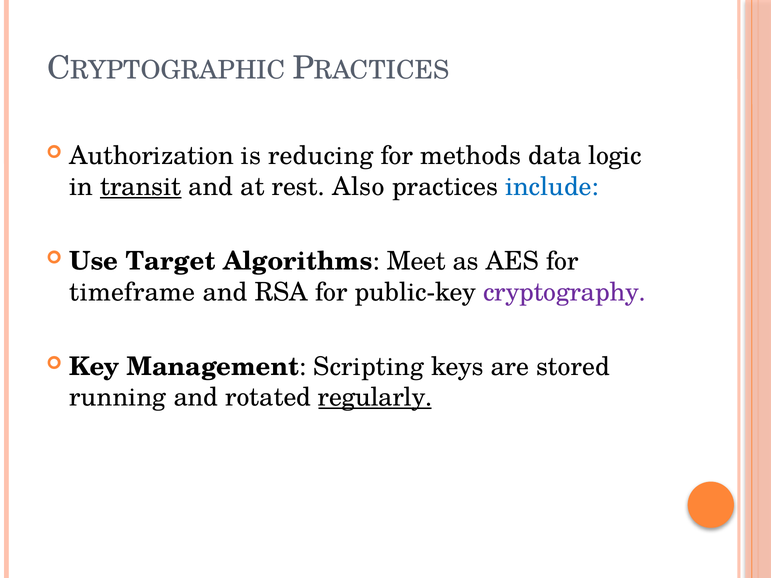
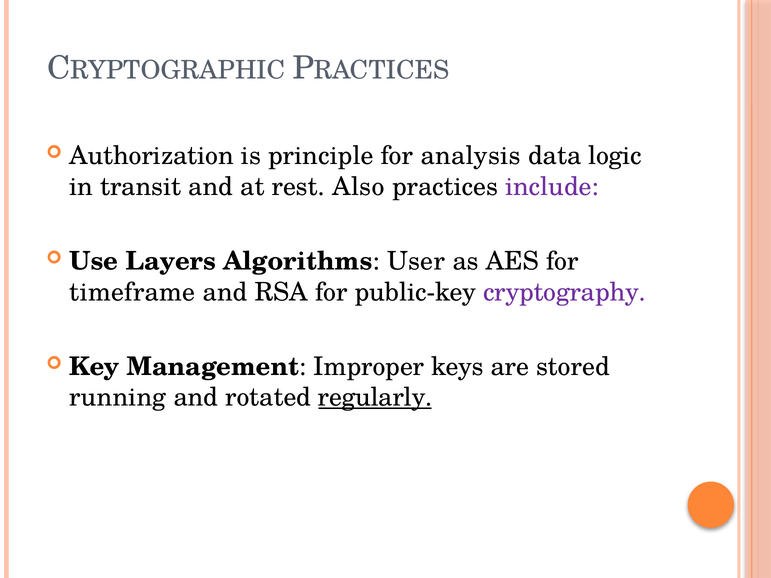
reducing: reducing -> principle
methods: methods -> analysis
transit underline: present -> none
include colour: blue -> purple
Target: Target -> Layers
Meet: Meet -> User
Scripting: Scripting -> Improper
